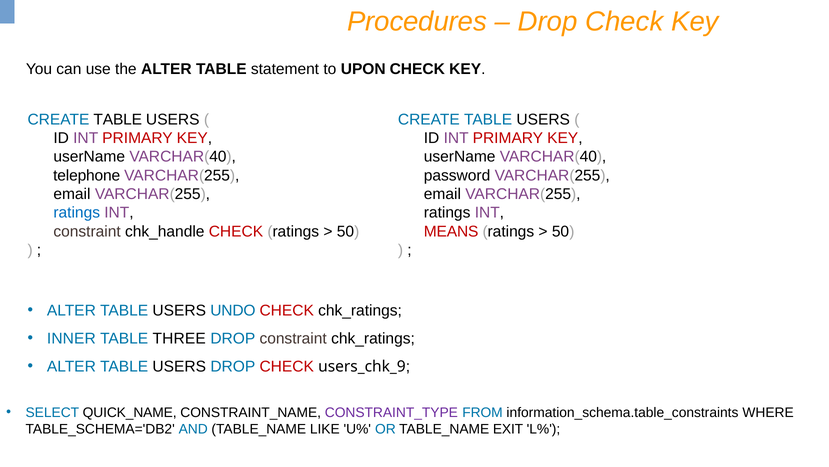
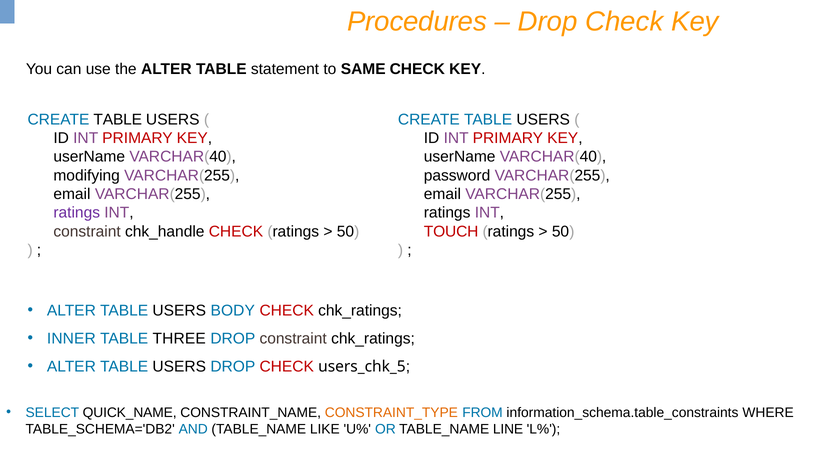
UPON: UPON -> SAME
telephone: telephone -> modifying
ratings at (77, 212) colour: blue -> purple
MEANS: MEANS -> TOUCH
UNDO: UNDO -> BODY
users_chk_9: users_chk_9 -> users_chk_5
CONSTRAINT_TYPE colour: purple -> orange
EXIT: EXIT -> LINE
